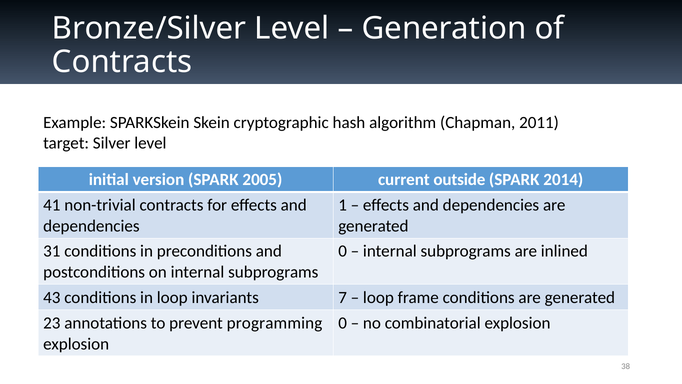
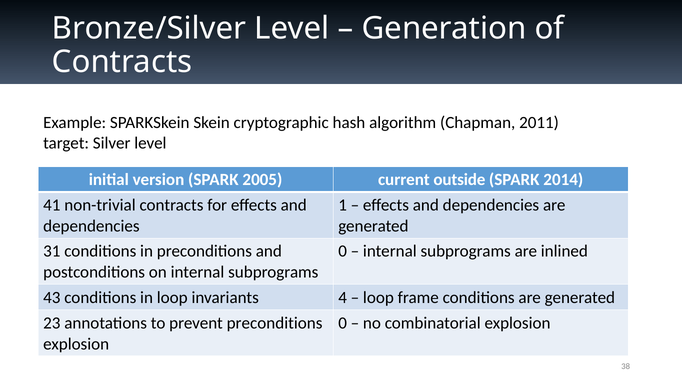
7: 7 -> 4
prevent programming: programming -> preconditions
